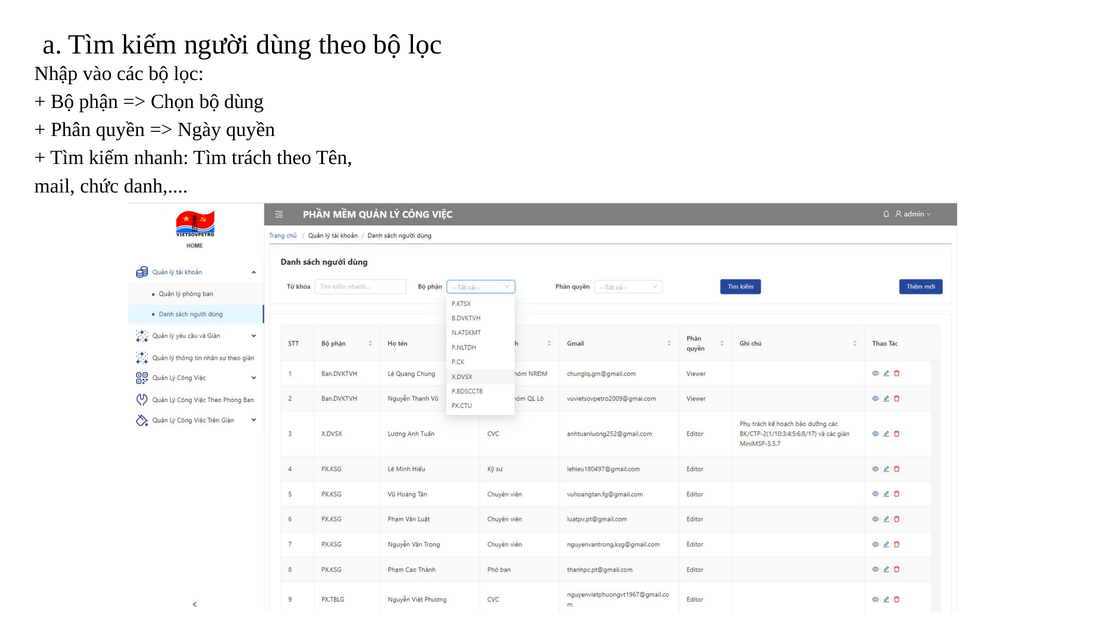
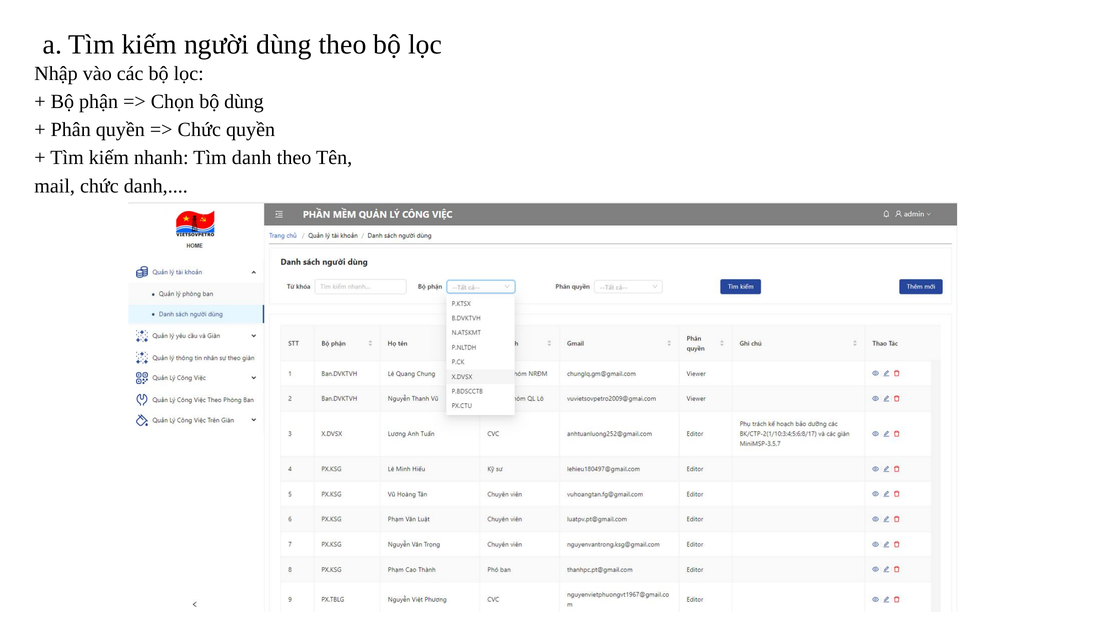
Ngày at (199, 130): Ngày -> Chức
Tìm trách: trách -> danh
